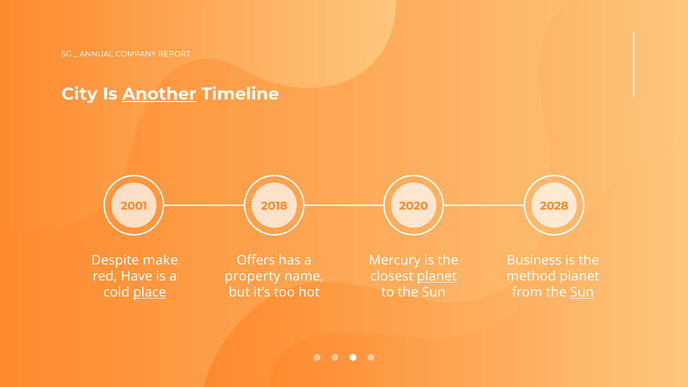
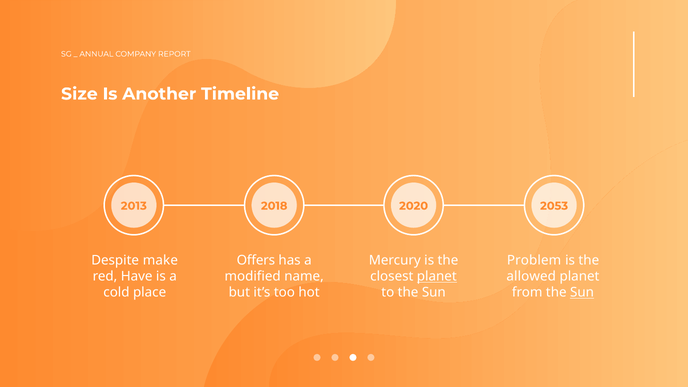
City: City -> Size
Another underline: present -> none
2001: 2001 -> 2013
2028: 2028 -> 2053
Business: Business -> Problem
property: property -> modified
method: method -> allowed
place underline: present -> none
